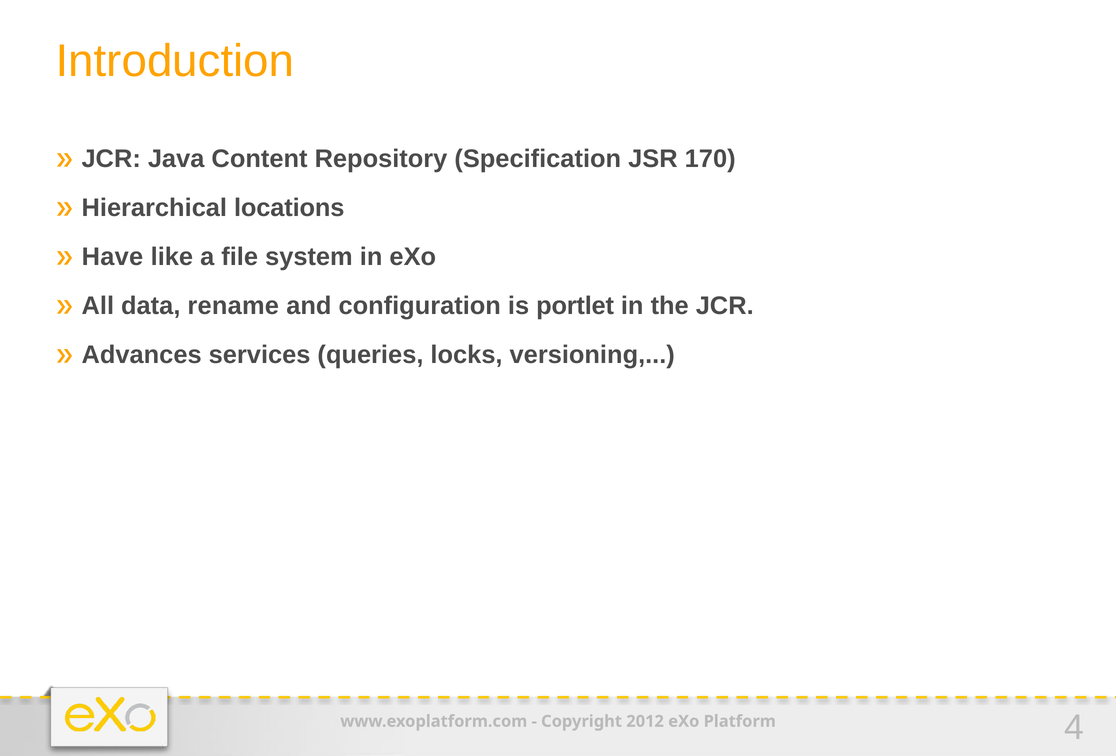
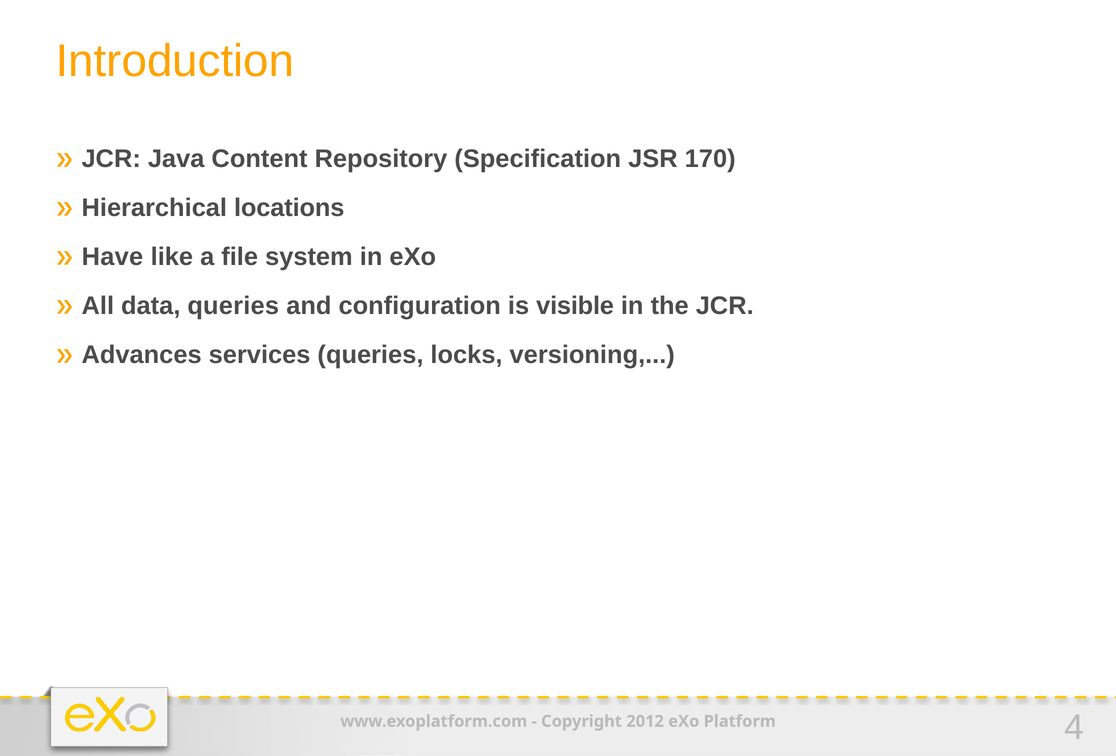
data rename: rename -> queries
portlet: portlet -> visible
